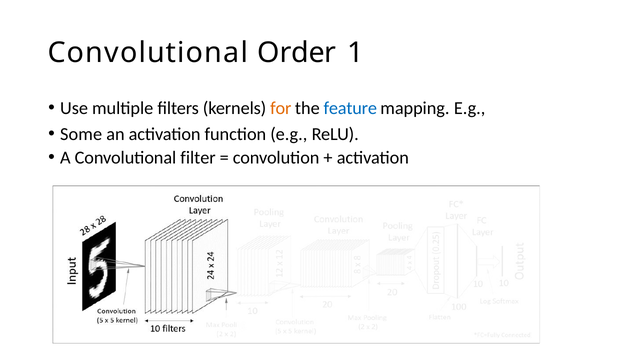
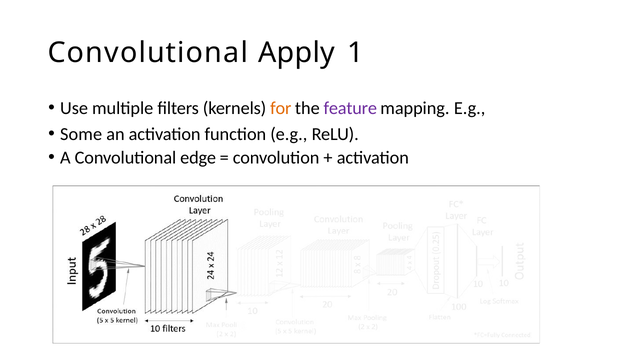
Order: Order -> Apply
feature colour: blue -> purple
filter: filter -> edge
